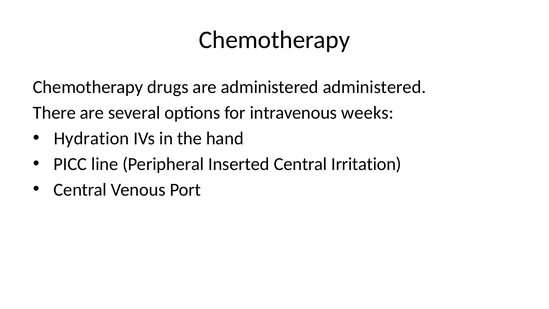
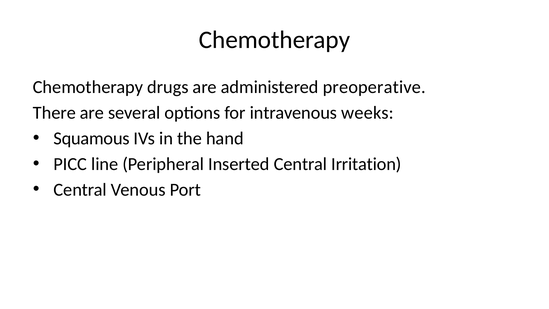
administered administered: administered -> preoperative
Hydration: Hydration -> Squamous
